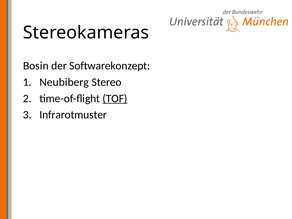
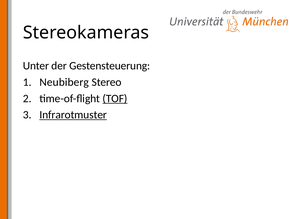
Bosin: Bosin -> Unter
Softwarekonzept: Softwarekonzept -> Gestensteuerung
Infrarotmuster underline: none -> present
